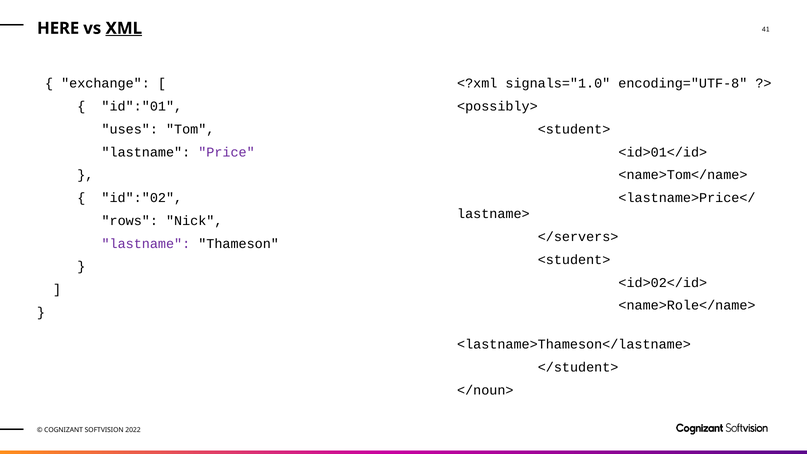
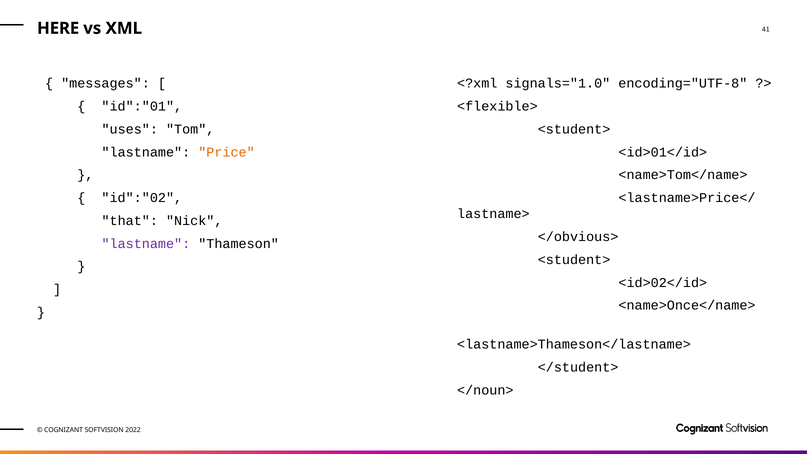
XML underline: present -> none
exchange: exchange -> messages
<possibly>: <possibly> -> <flexible>
Price colour: purple -> orange
rows: rows -> that
</servers>: </servers> -> </obvious>
<name>Role</name>: <name>Role</name> -> <name>Once</name>
